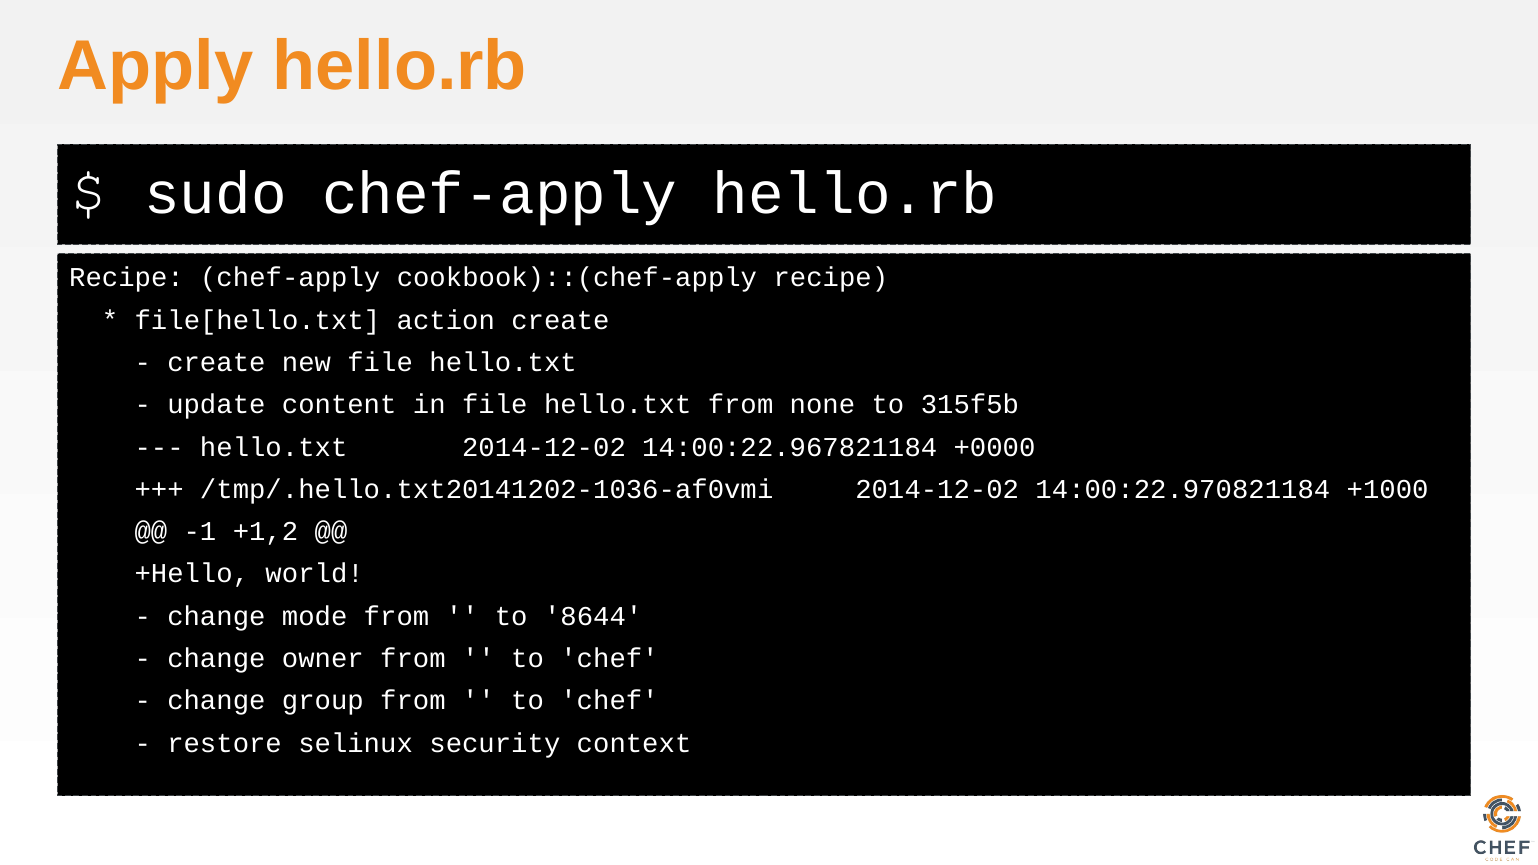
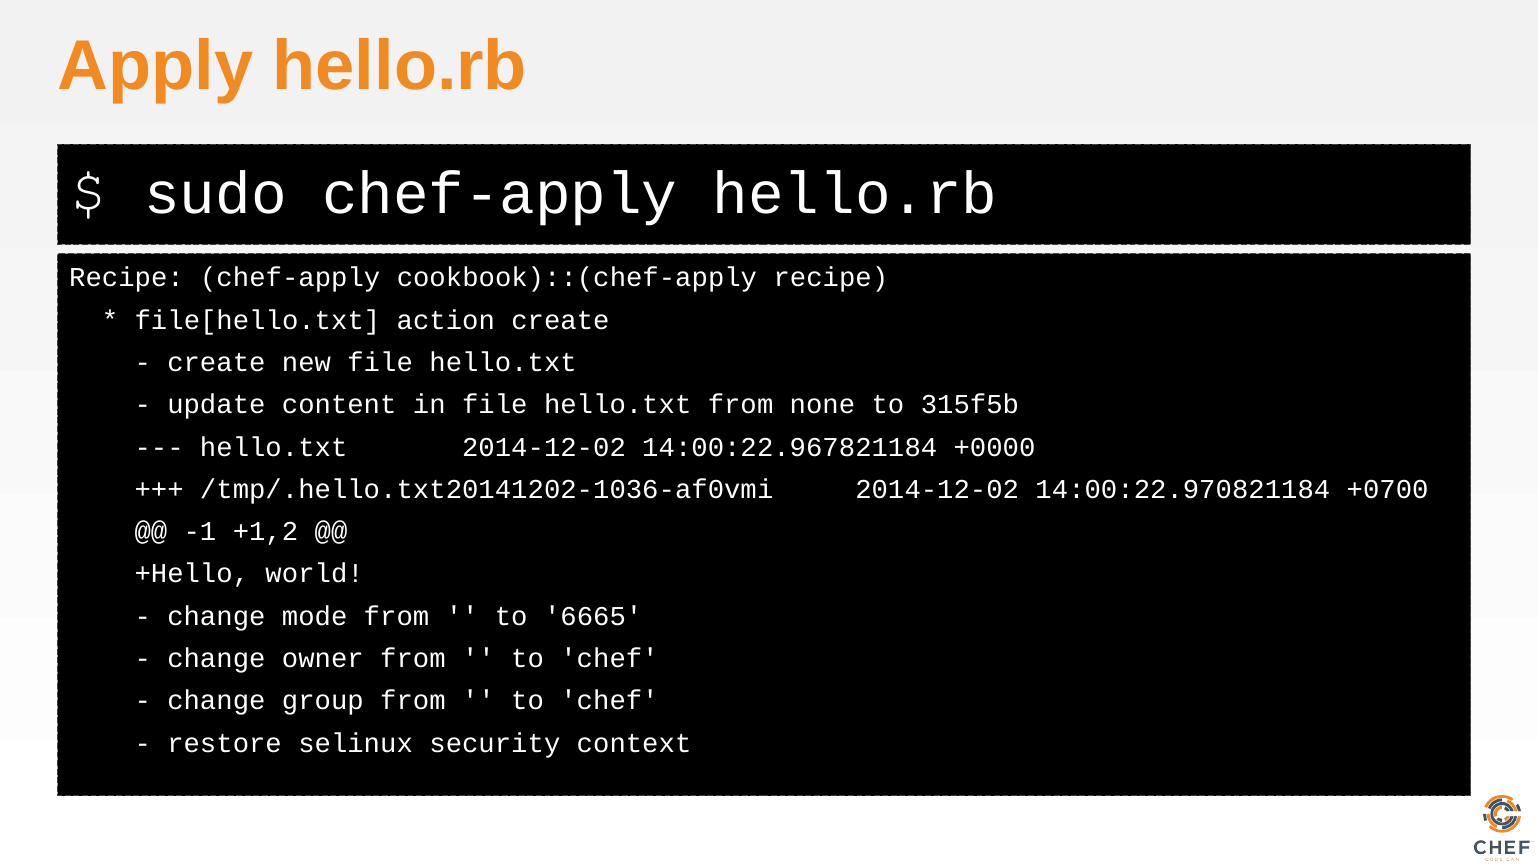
+1000: +1000 -> +0700
8644: 8644 -> 6665
